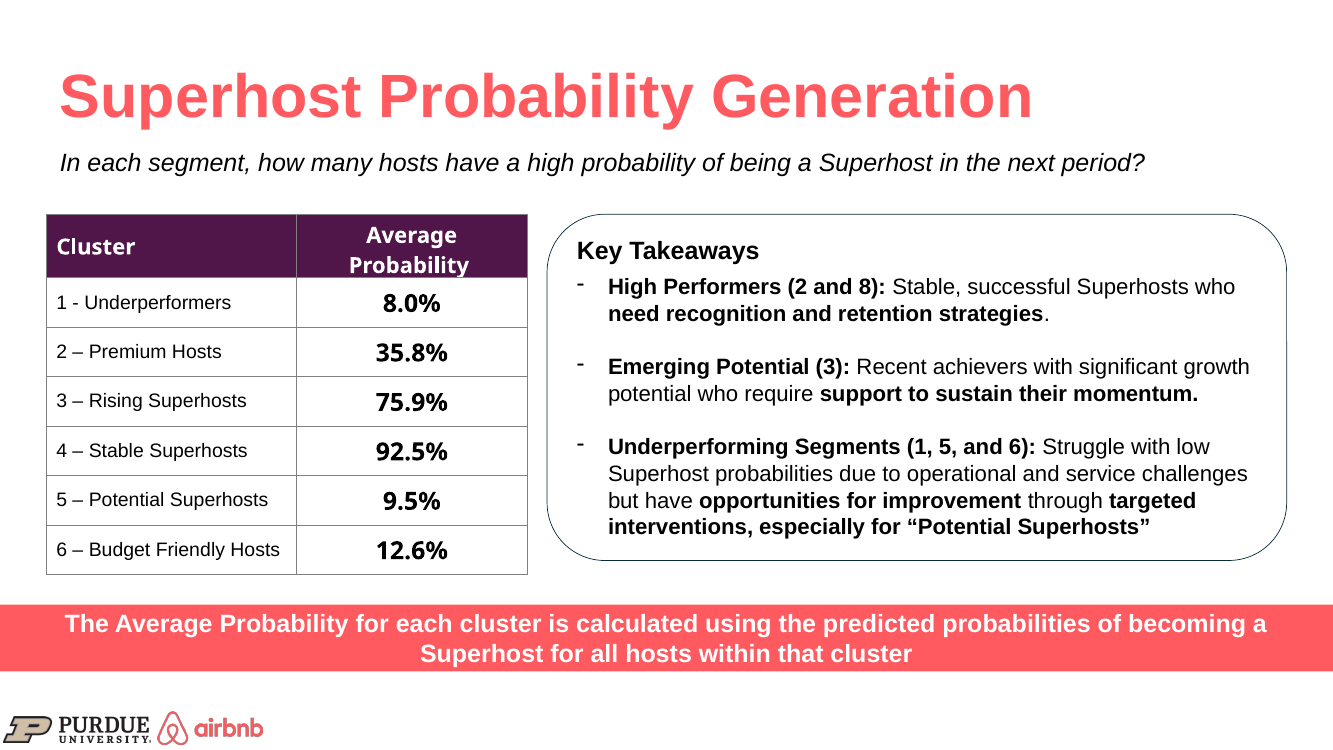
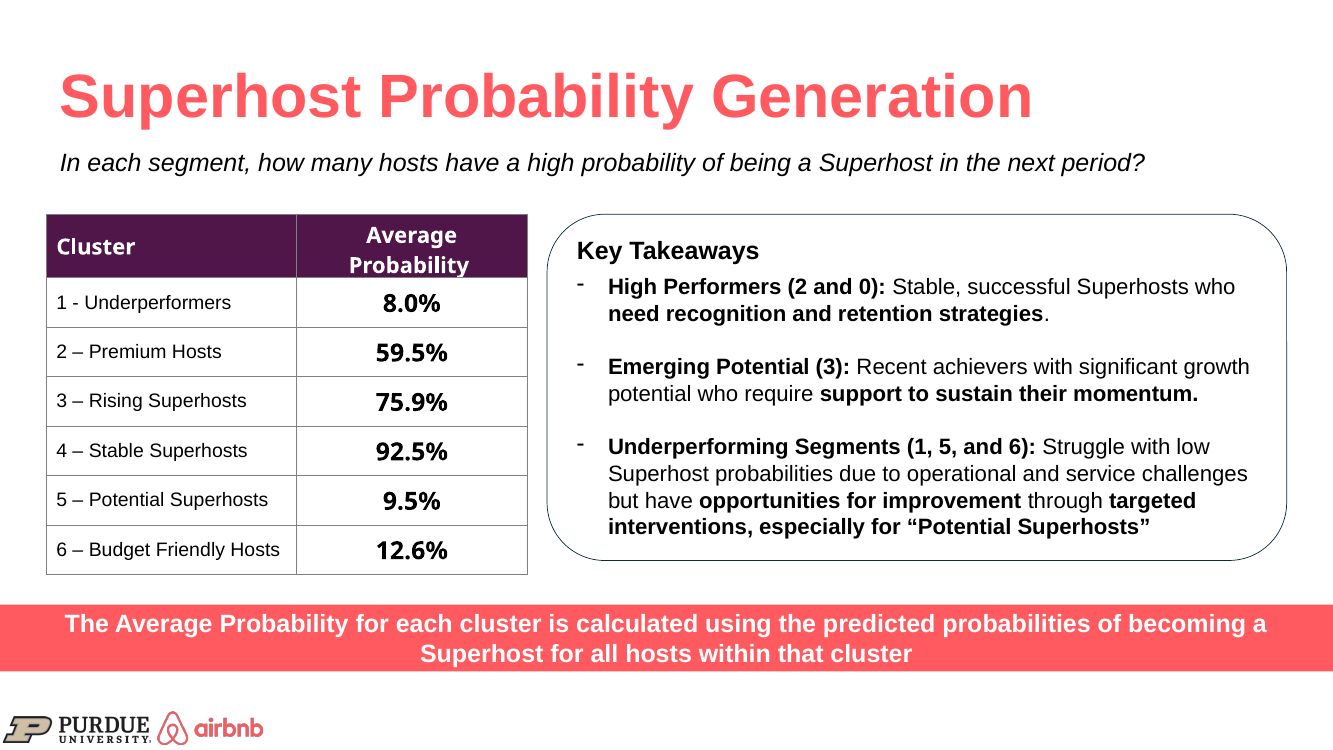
8: 8 -> 0
35.8%: 35.8% -> 59.5%
